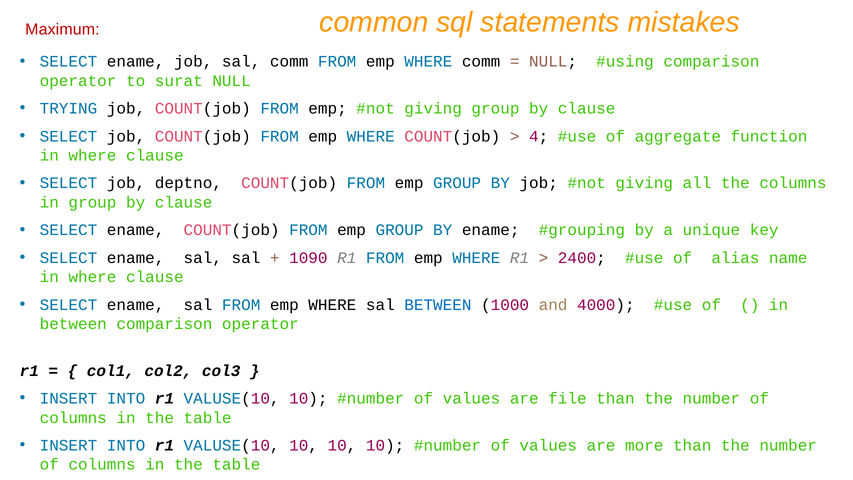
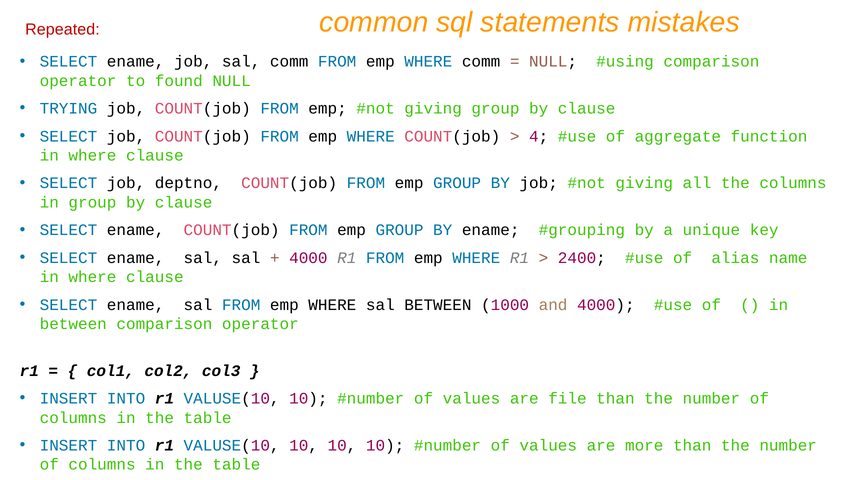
Maximum: Maximum -> Repeated
surat: surat -> found
1090 at (308, 258): 1090 -> 4000
BETWEEN at (438, 305) colour: blue -> black
